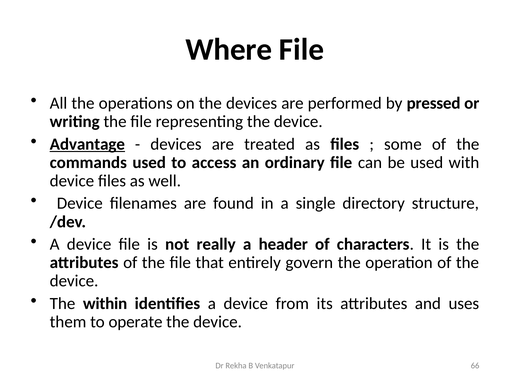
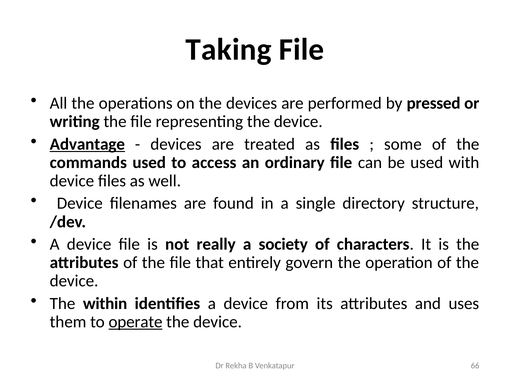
Where: Where -> Taking
header: header -> society
operate underline: none -> present
